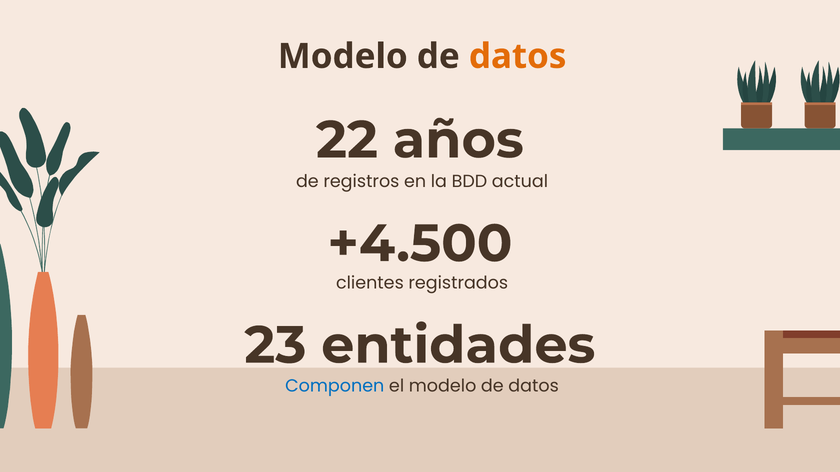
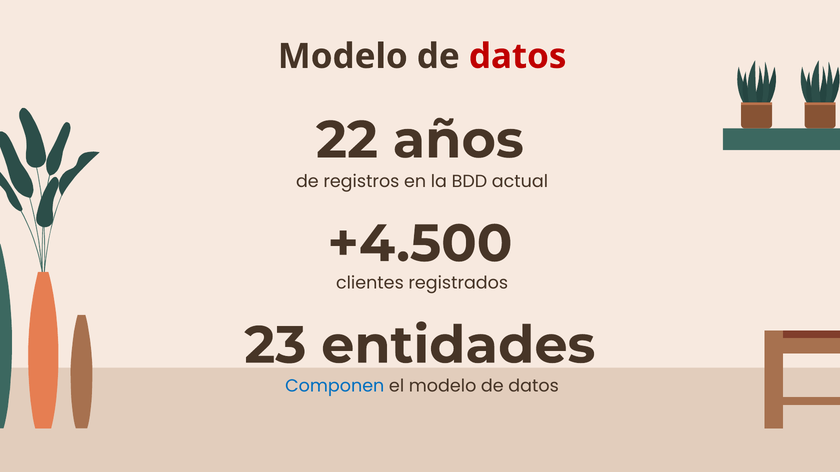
datos at (518, 56) colour: orange -> red
